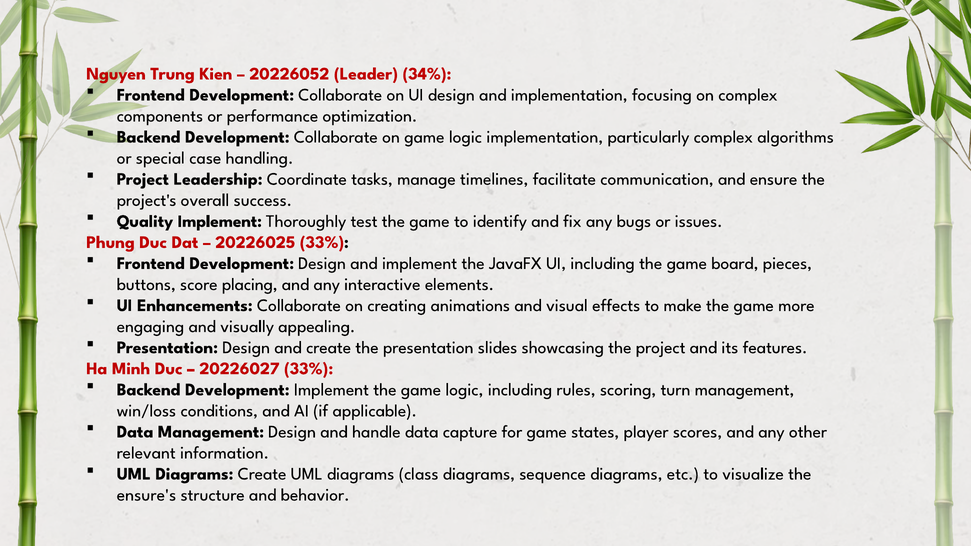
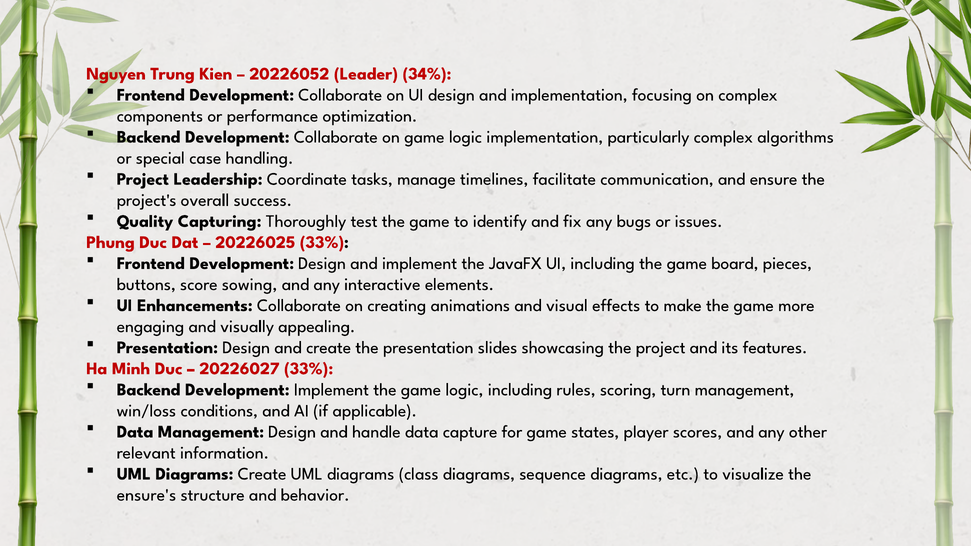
Quality Implement: Implement -> Capturing
placing: placing -> sowing
